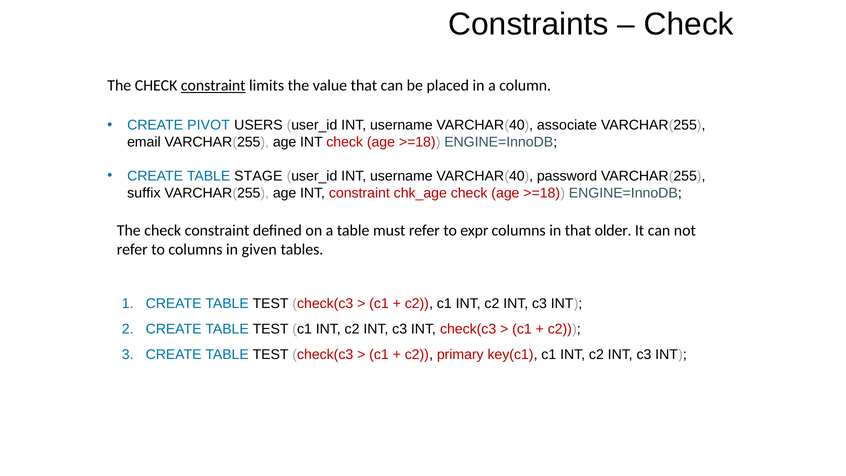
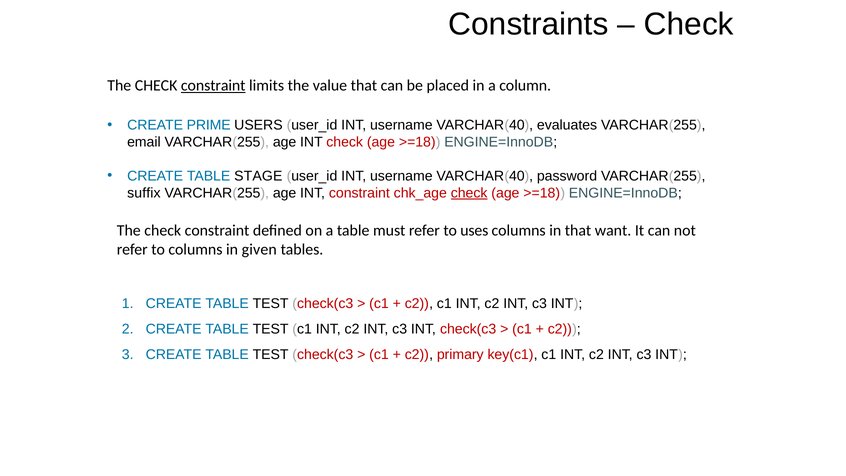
PIVOT: PIVOT -> PRIME
associate: associate -> evaluates
check at (469, 193) underline: none -> present
expr: expr -> uses
older: older -> want
